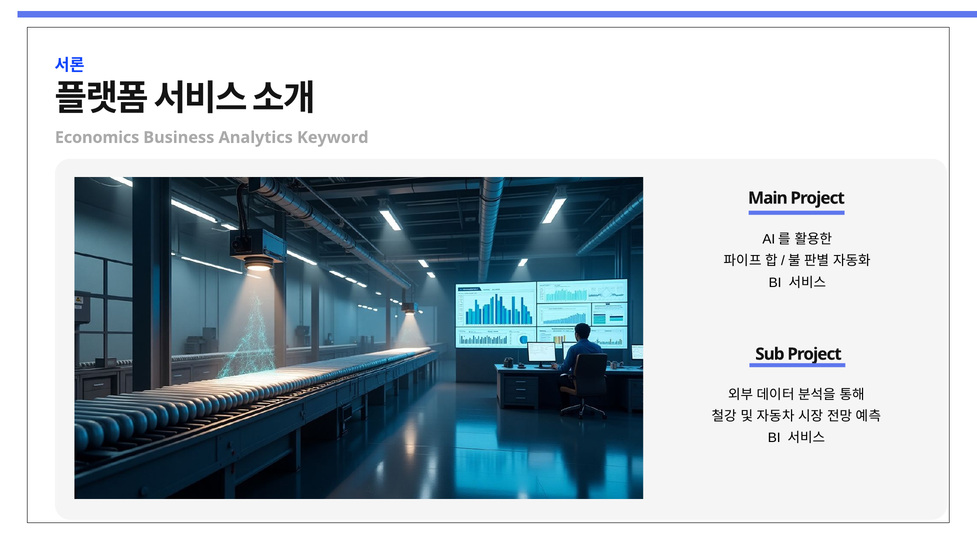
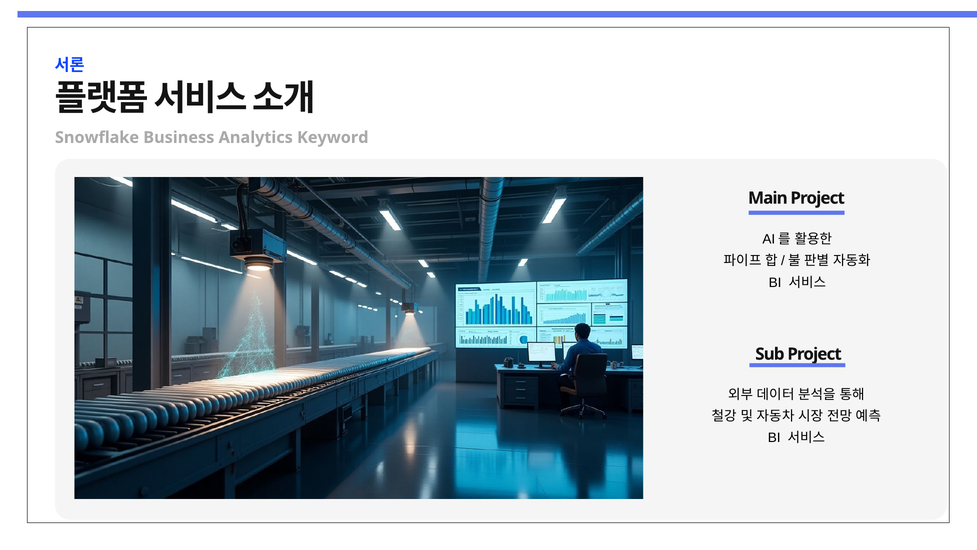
Economics: Economics -> Snowflake
